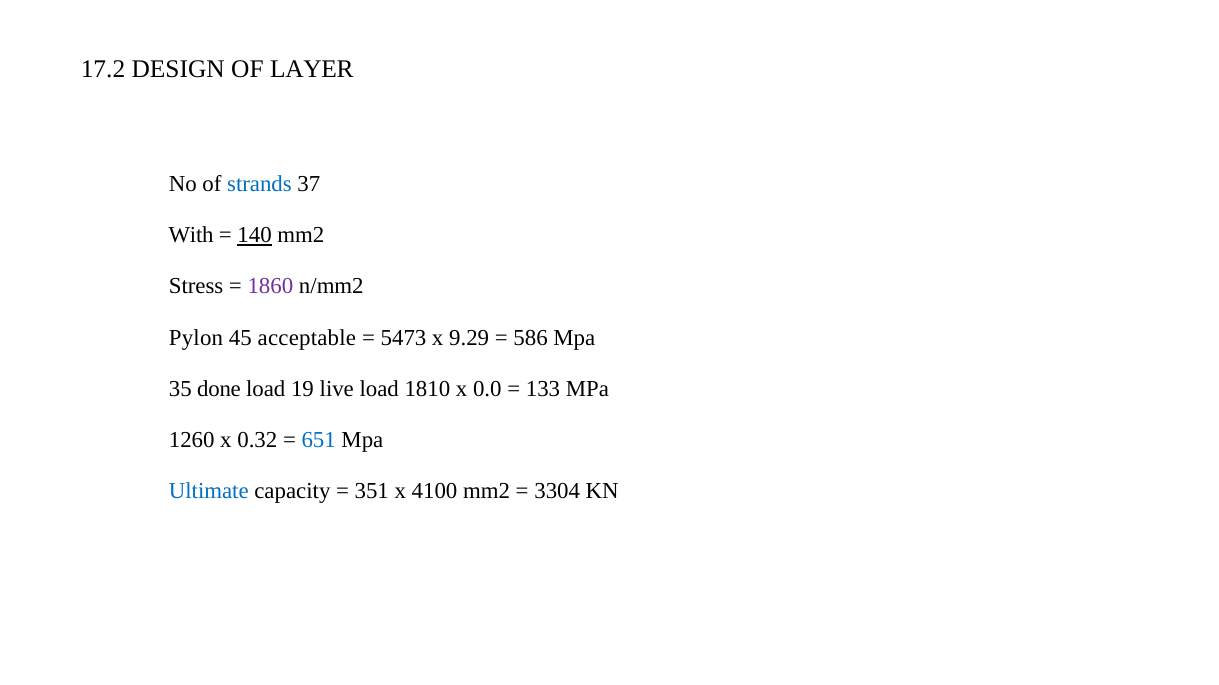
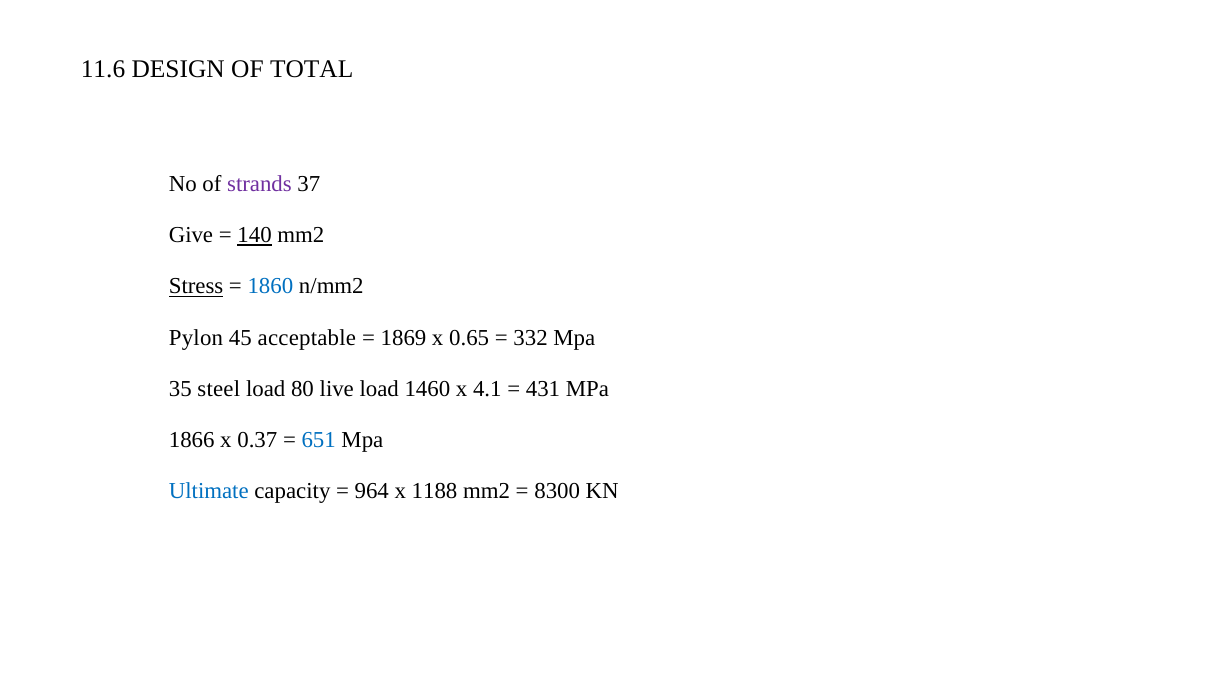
17.2: 17.2 -> 11.6
LAYER: LAYER -> TOTAL
strands colour: blue -> purple
With: With -> Give
Stress underline: none -> present
1860 colour: purple -> blue
5473: 5473 -> 1869
9.29: 9.29 -> 0.65
586: 586 -> 332
done: done -> steel
19: 19 -> 80
1810: 1810 -> 1460
0.0: 0.0 -> 4.1
133: 133 -> 431
1260: 1260 -> 1866
0.32: 0.32 -> 0.37
351: 351 -> 964
4100: 4100 -> 1188
3304: 3304 -> 8300
